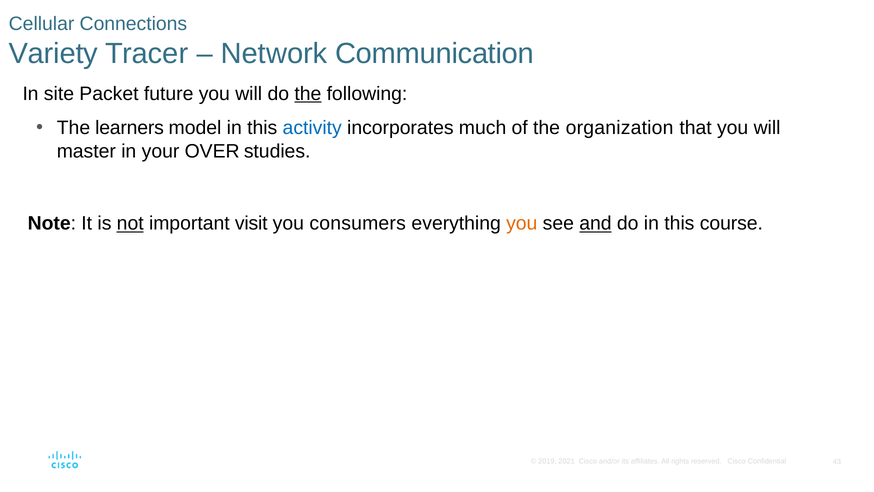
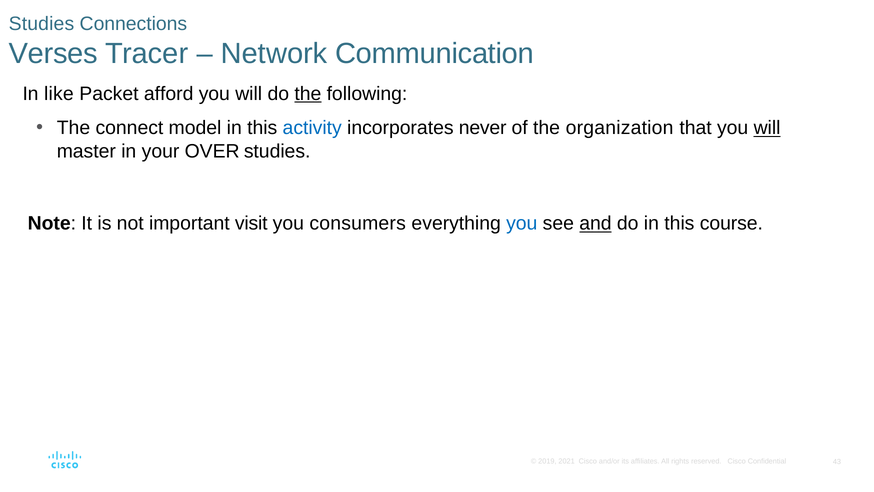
Cellular at (42, 24): Cellular -> Studies
Variety: Variety -> Verses
site: site -> like
future: future -> afford
learners: learners -> connect
much: much -> never
will at (767, 128) underline: none -> present
not underline: present -> none
you at (522, 223) colour: orange -> blue
